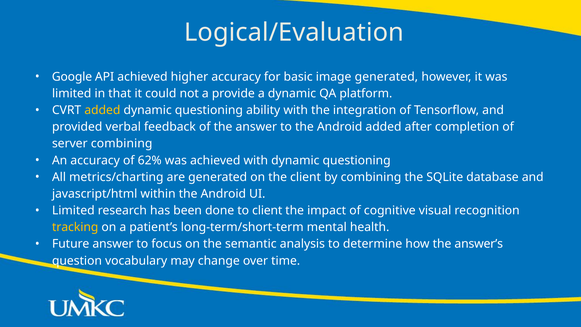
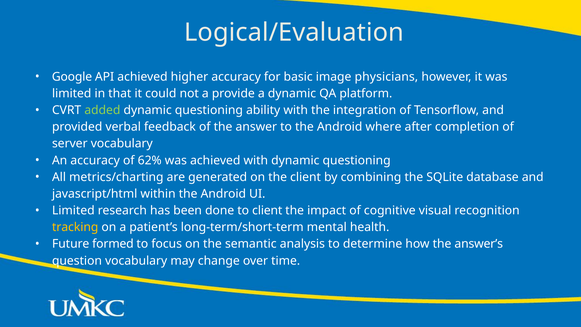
image generated: generated -> physicians
added at (102, 110) colour: yellow -> light green
Android added: added -> where
server combining: combining -> vocabulary
Future answer: answer -> formed
